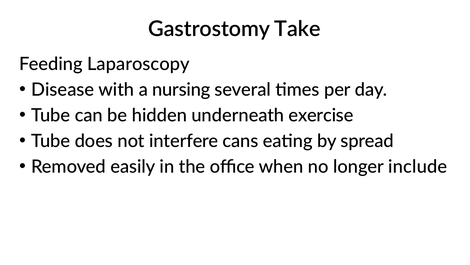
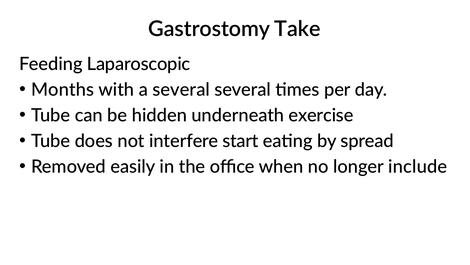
Laparoscopy: Laparoscopy -> Laparoscopic
Disease: Disease -> Months
a nursing: nursing -> several
cans: cans -> start
